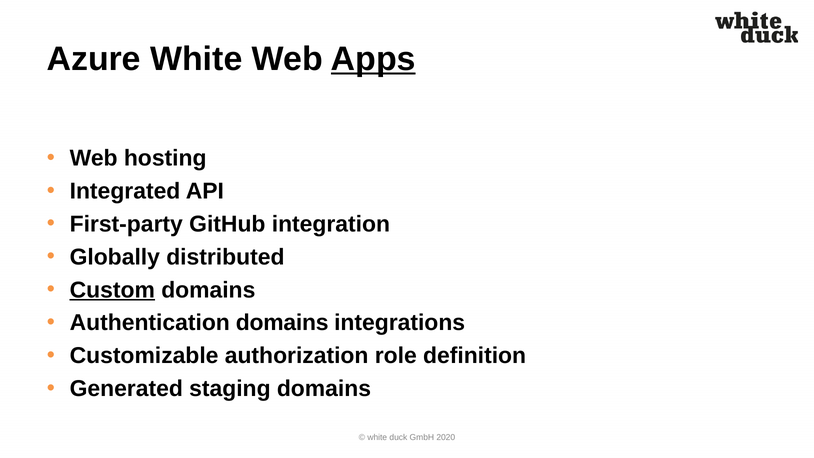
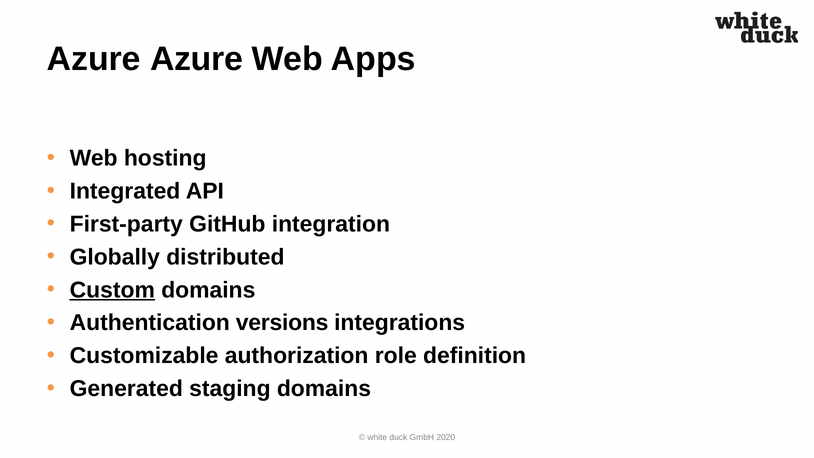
Azure White: White -> Azure
Apps underline: present -> none
Authentication domains: domains -> versions
